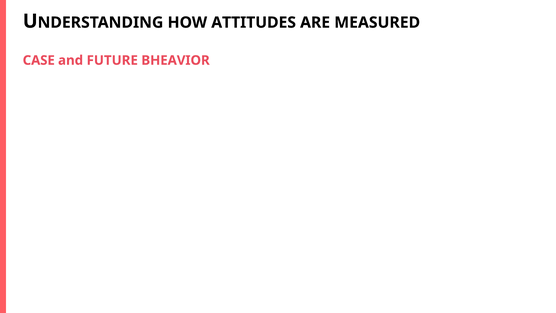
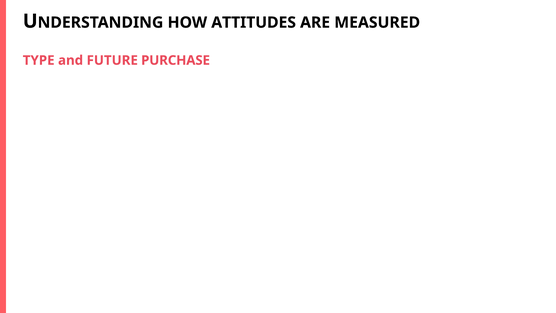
CASE: CASE -> TYPE
BHEAVIOR: BHEAVIOR -> PURCHASE
